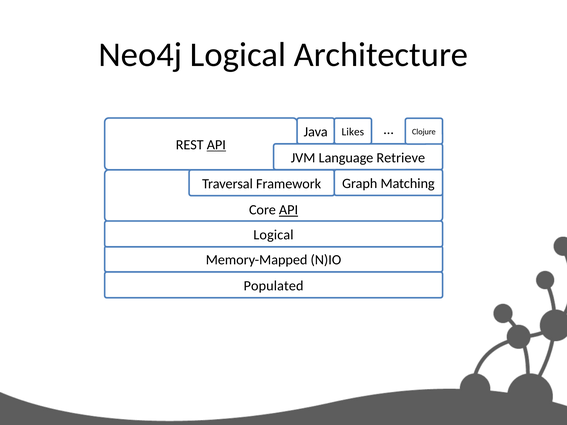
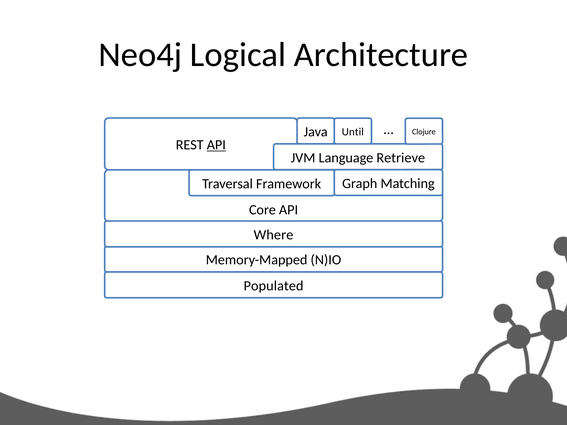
Likes: Likes -> Until
API at (289, 210) underline: present -> none
Logical at (273, 235): Logical -> Where
